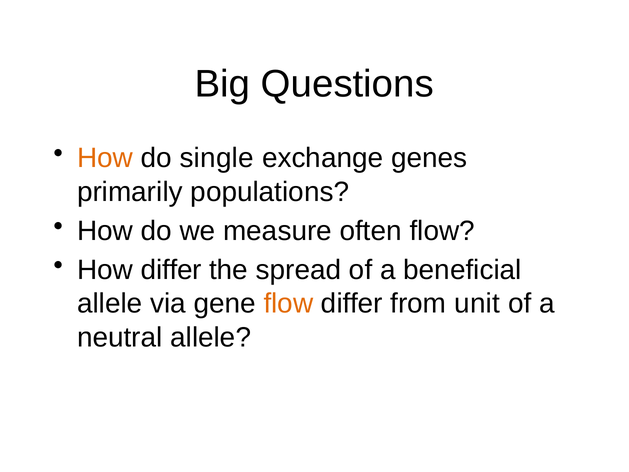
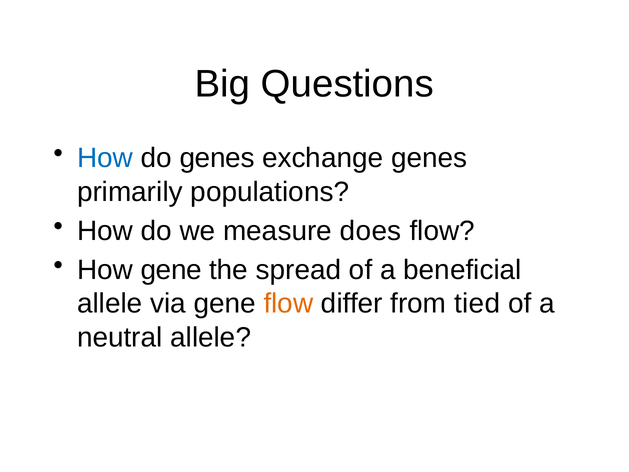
How at (105, 158) colour: orange -> blue
do single: single -> genes
often: often -> does
How differ: differ -> gene
unit: unit -> tied
